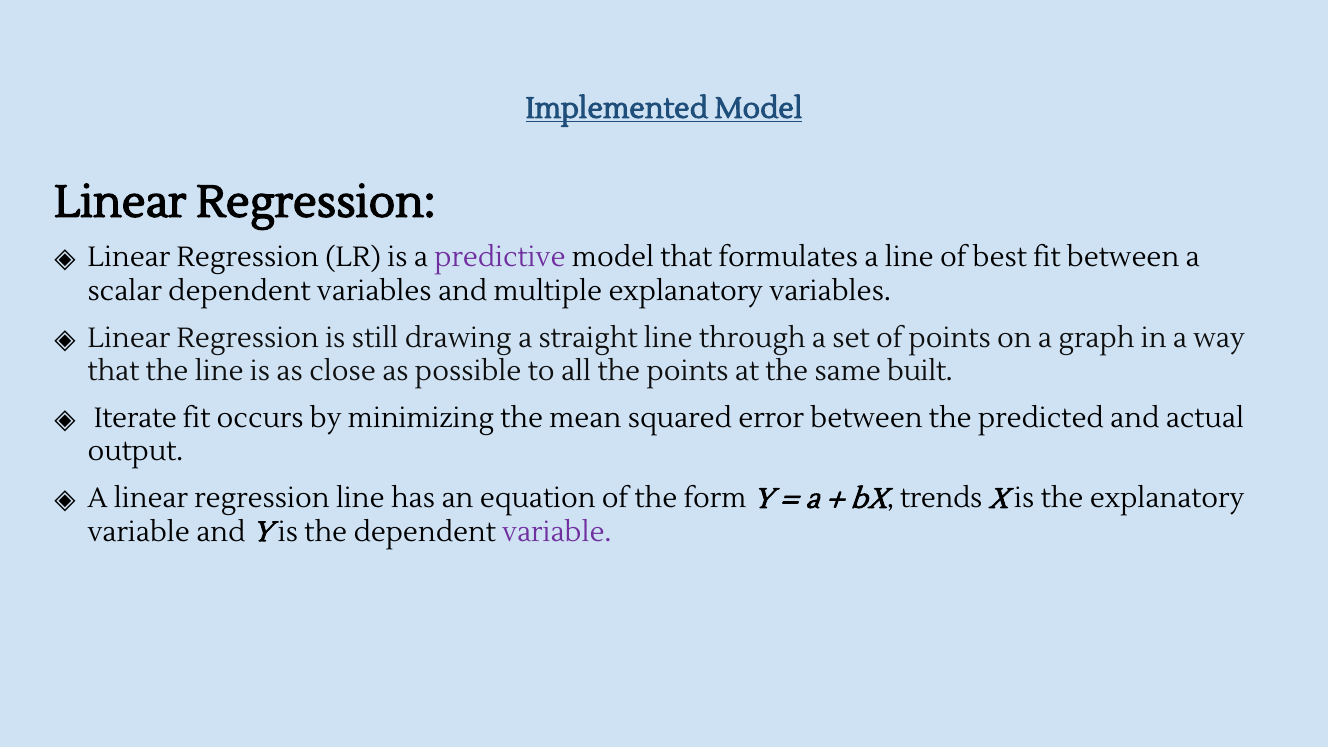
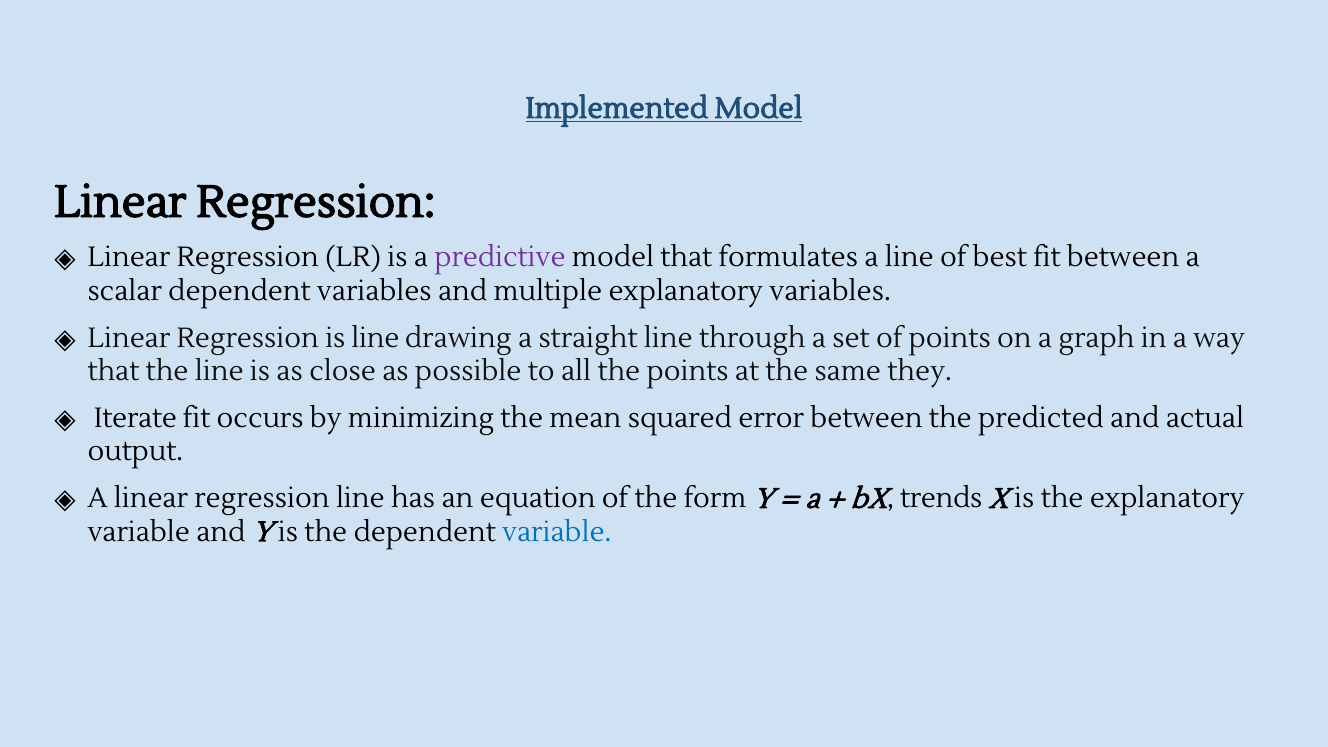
is still: still -> line
built: built -> they
variable at (557, 532) colour: purple -> blue
